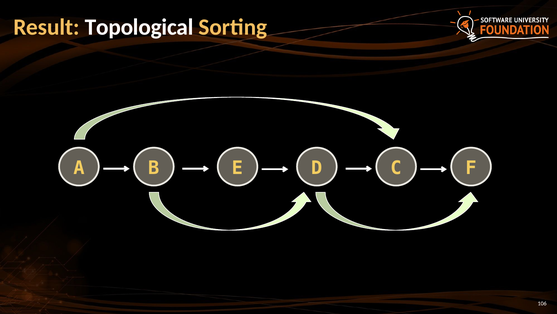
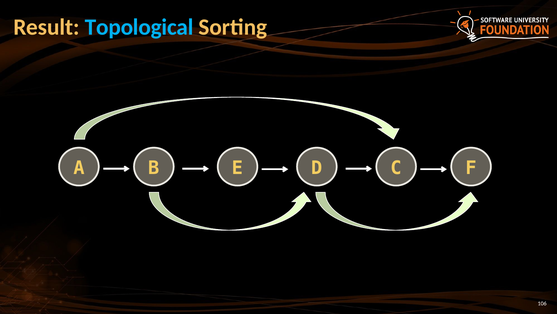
Topological colour: white -> light blue
